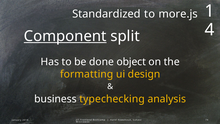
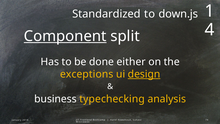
more.js: more.js -> down.js
object: object -> either
formatting: formatting -> exceptions
design underline: none -> present
